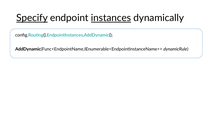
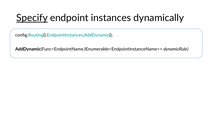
instances underline: present -> none
